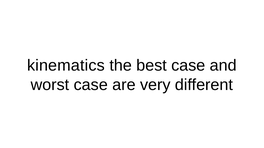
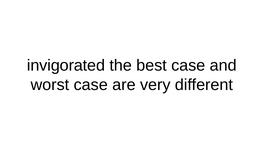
kinematics: kinematics -> invigorated
